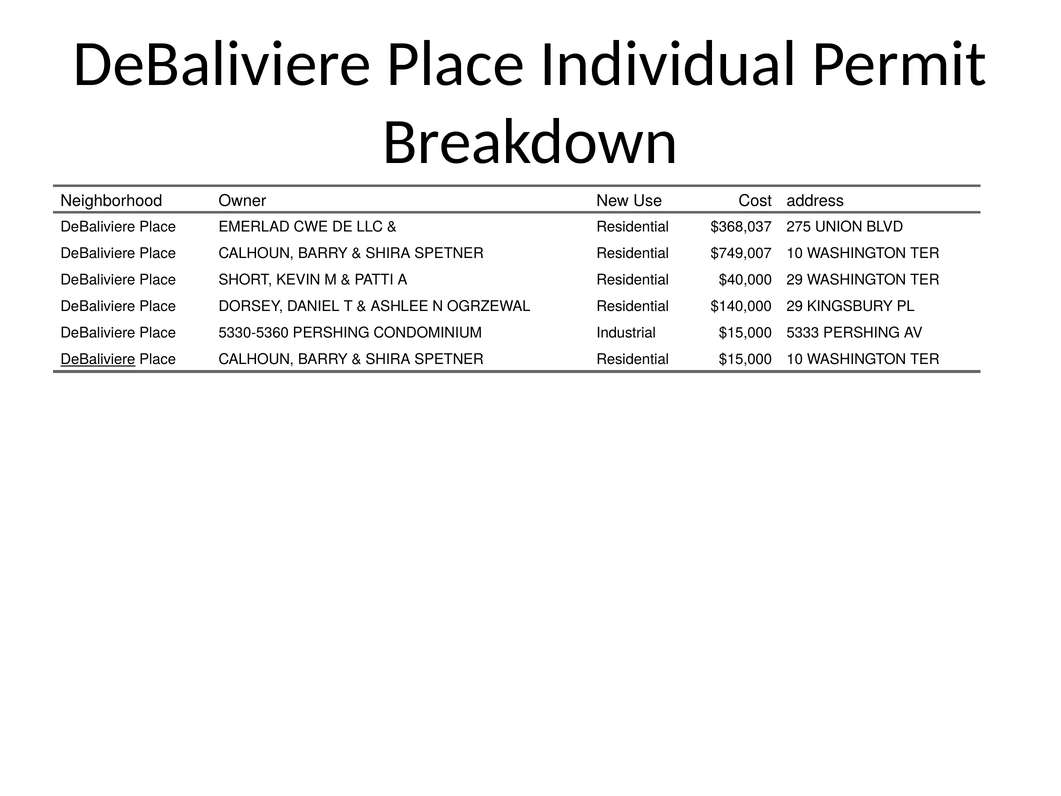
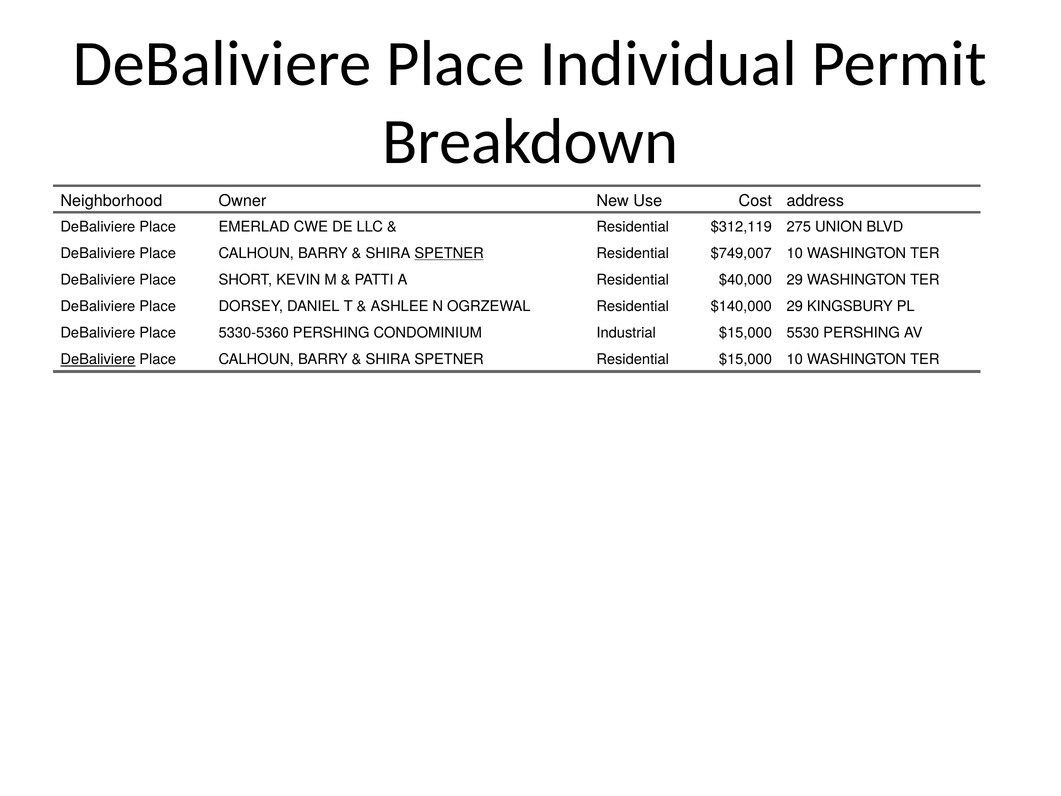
$368,037: $368,037 -> $312,119
SPETNER at (449, 253) underline: none -> present
5333: 5333 -> 5530
